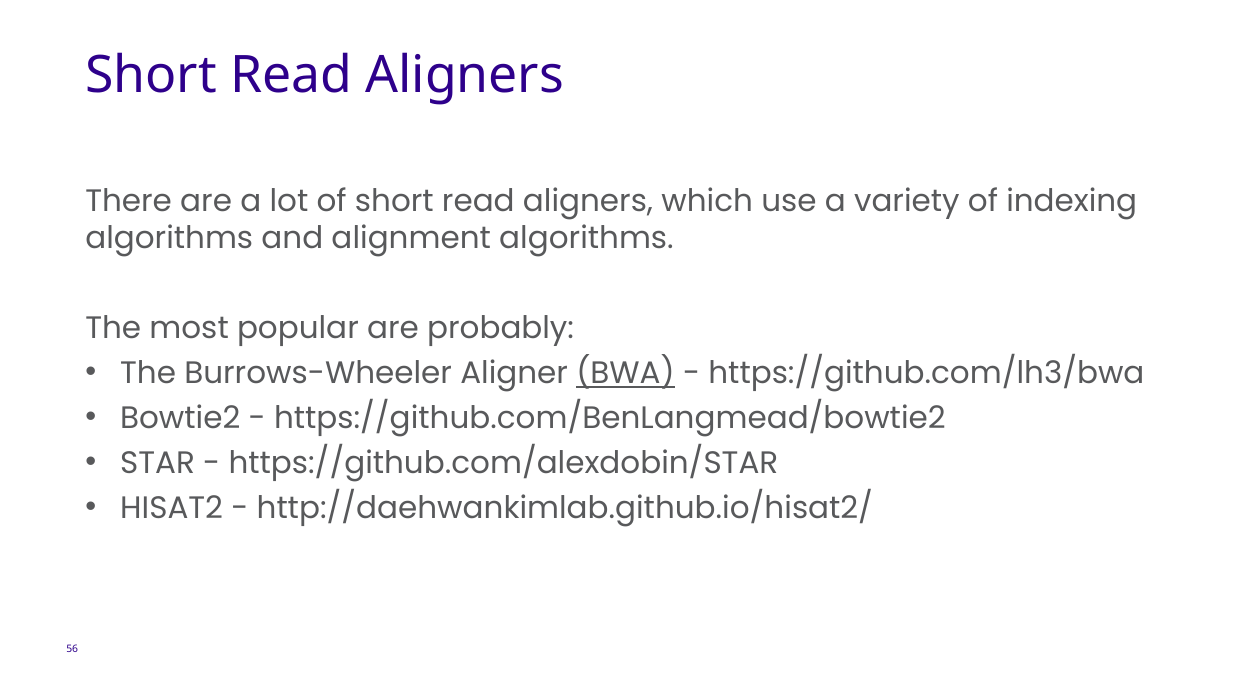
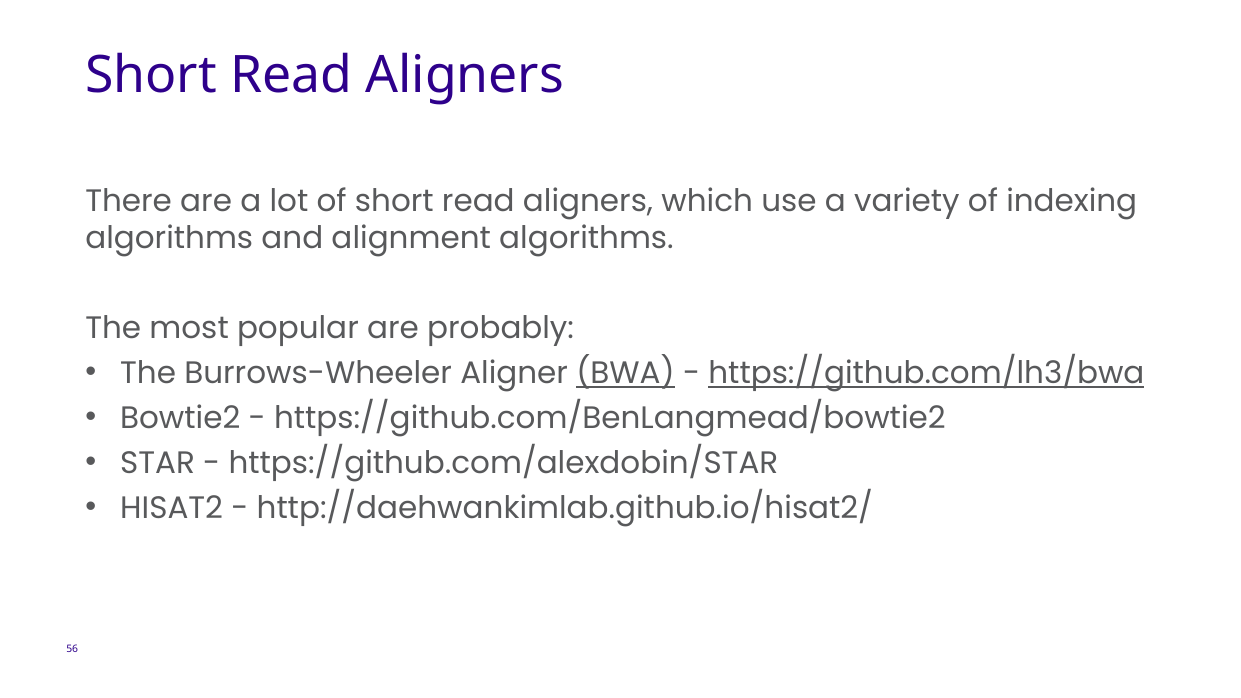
https://github.com/lh3/bwa underline: none -> present
